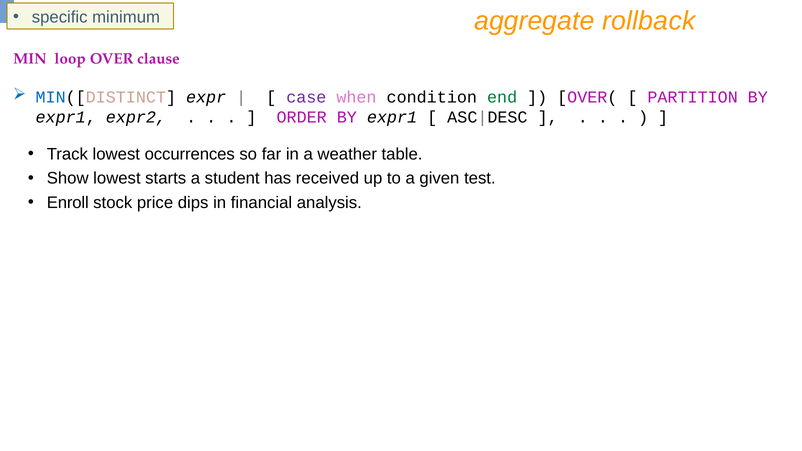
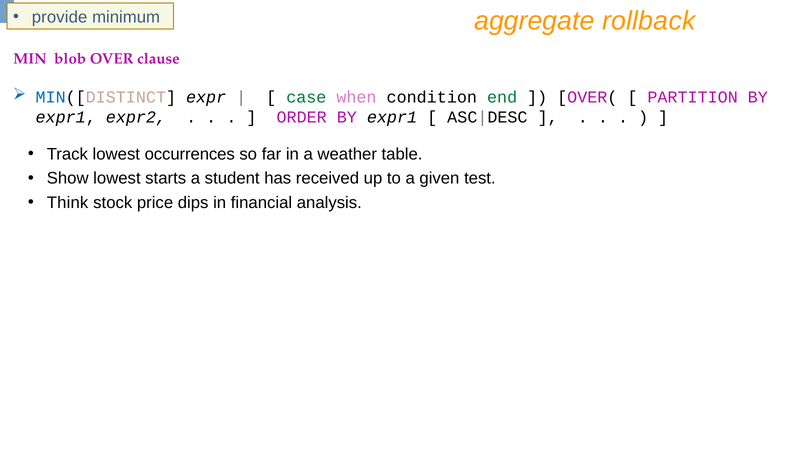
specific: specific -> provide
loop: loop -> blob
case colour: purple -> green
Enroll: Enroll -> Think
